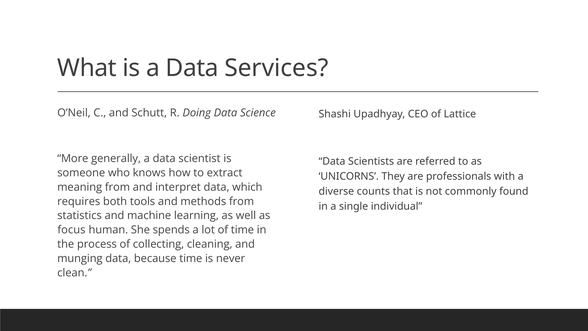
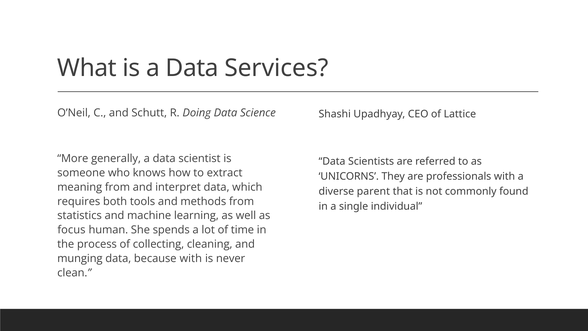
counts: counts -> parent
because time: time -> with
